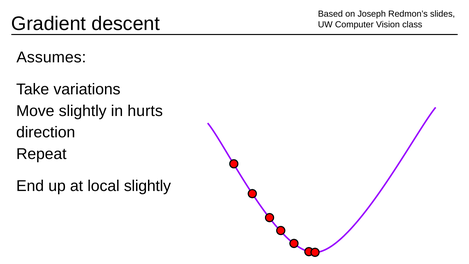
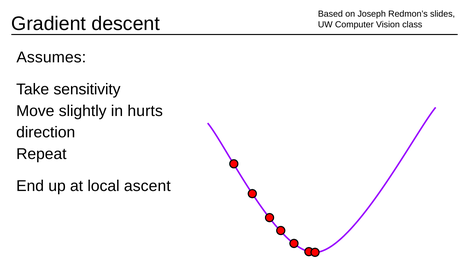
variations: variations -> sensitivity
local slightly: slightly -> ascent
